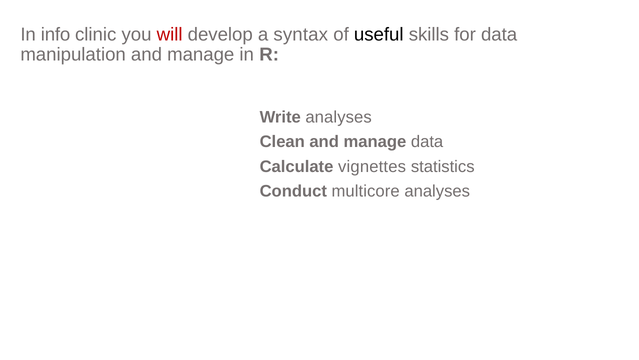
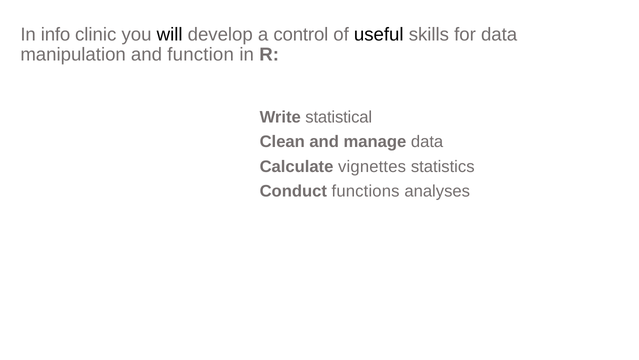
will colour: red -> black
syntax: syntax -> control
manipulation and manage: manage -> function
Write analyses: analyses -> statistical
multicore: multicore -> functions
